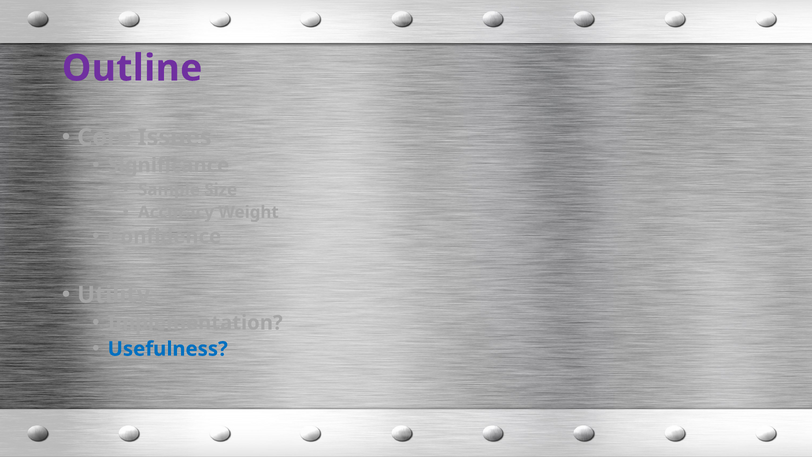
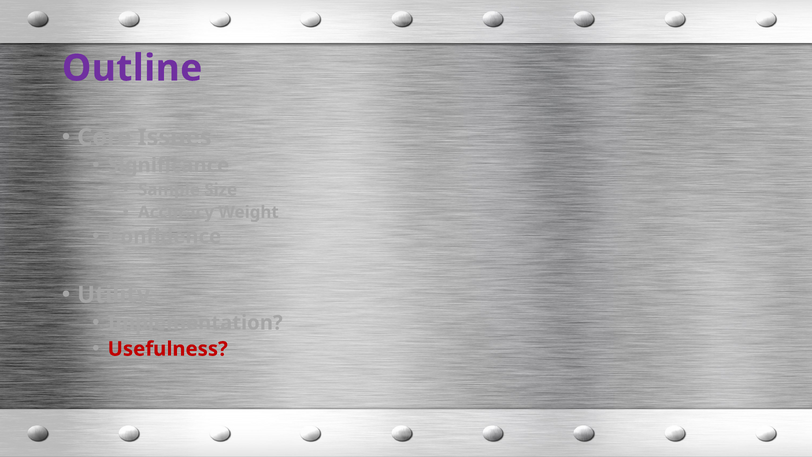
Usefulness colour: blue -> red
